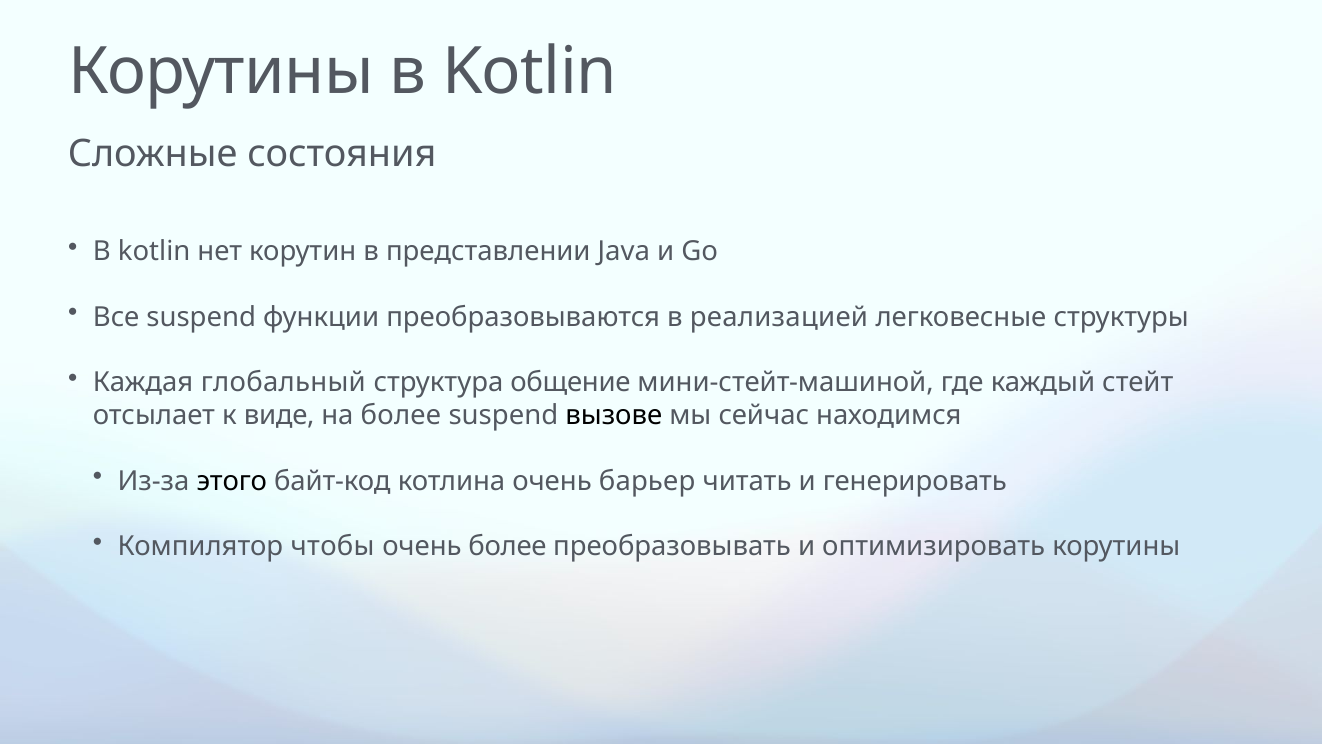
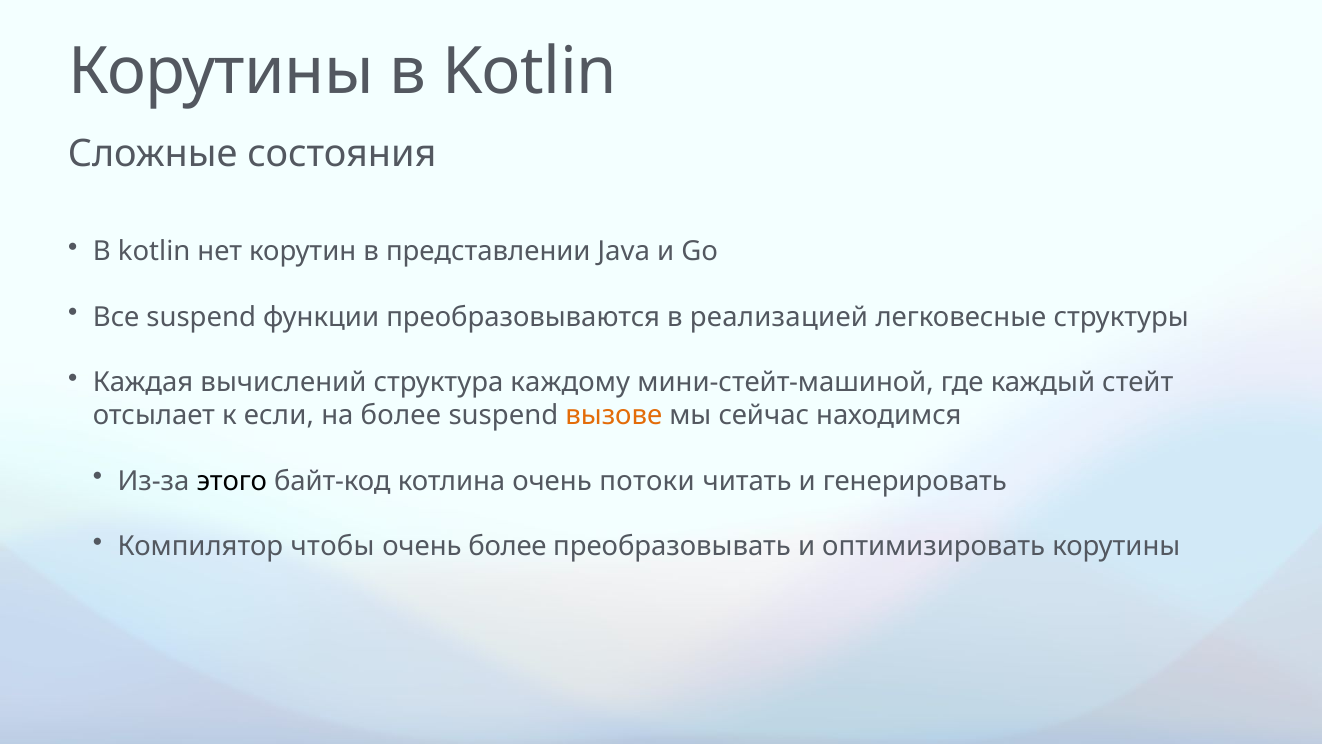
глобальный: глобальный -> вычислений
общение: общение -> каждому
виде: виде -> если
вызове colour: black -> orange
барьер: барьер -> потоки
